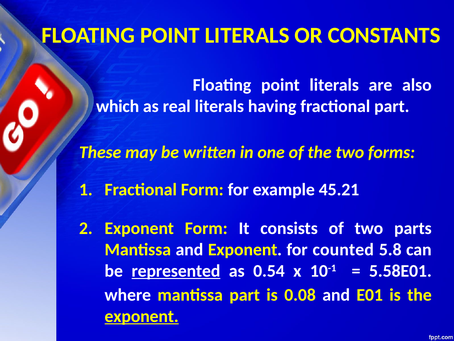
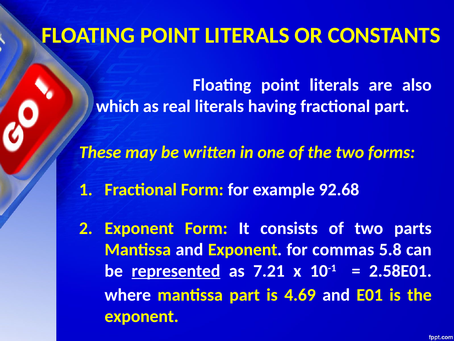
45.21: 45.21 -> 92.68
counted: counted -> commas
0.54: 0.54 -> 7.21
5.58E01: 5.58E01 -> 2.58E01
0.08: 0.08 -> 4.69
exponent at (142, 316) underline: present -> none
